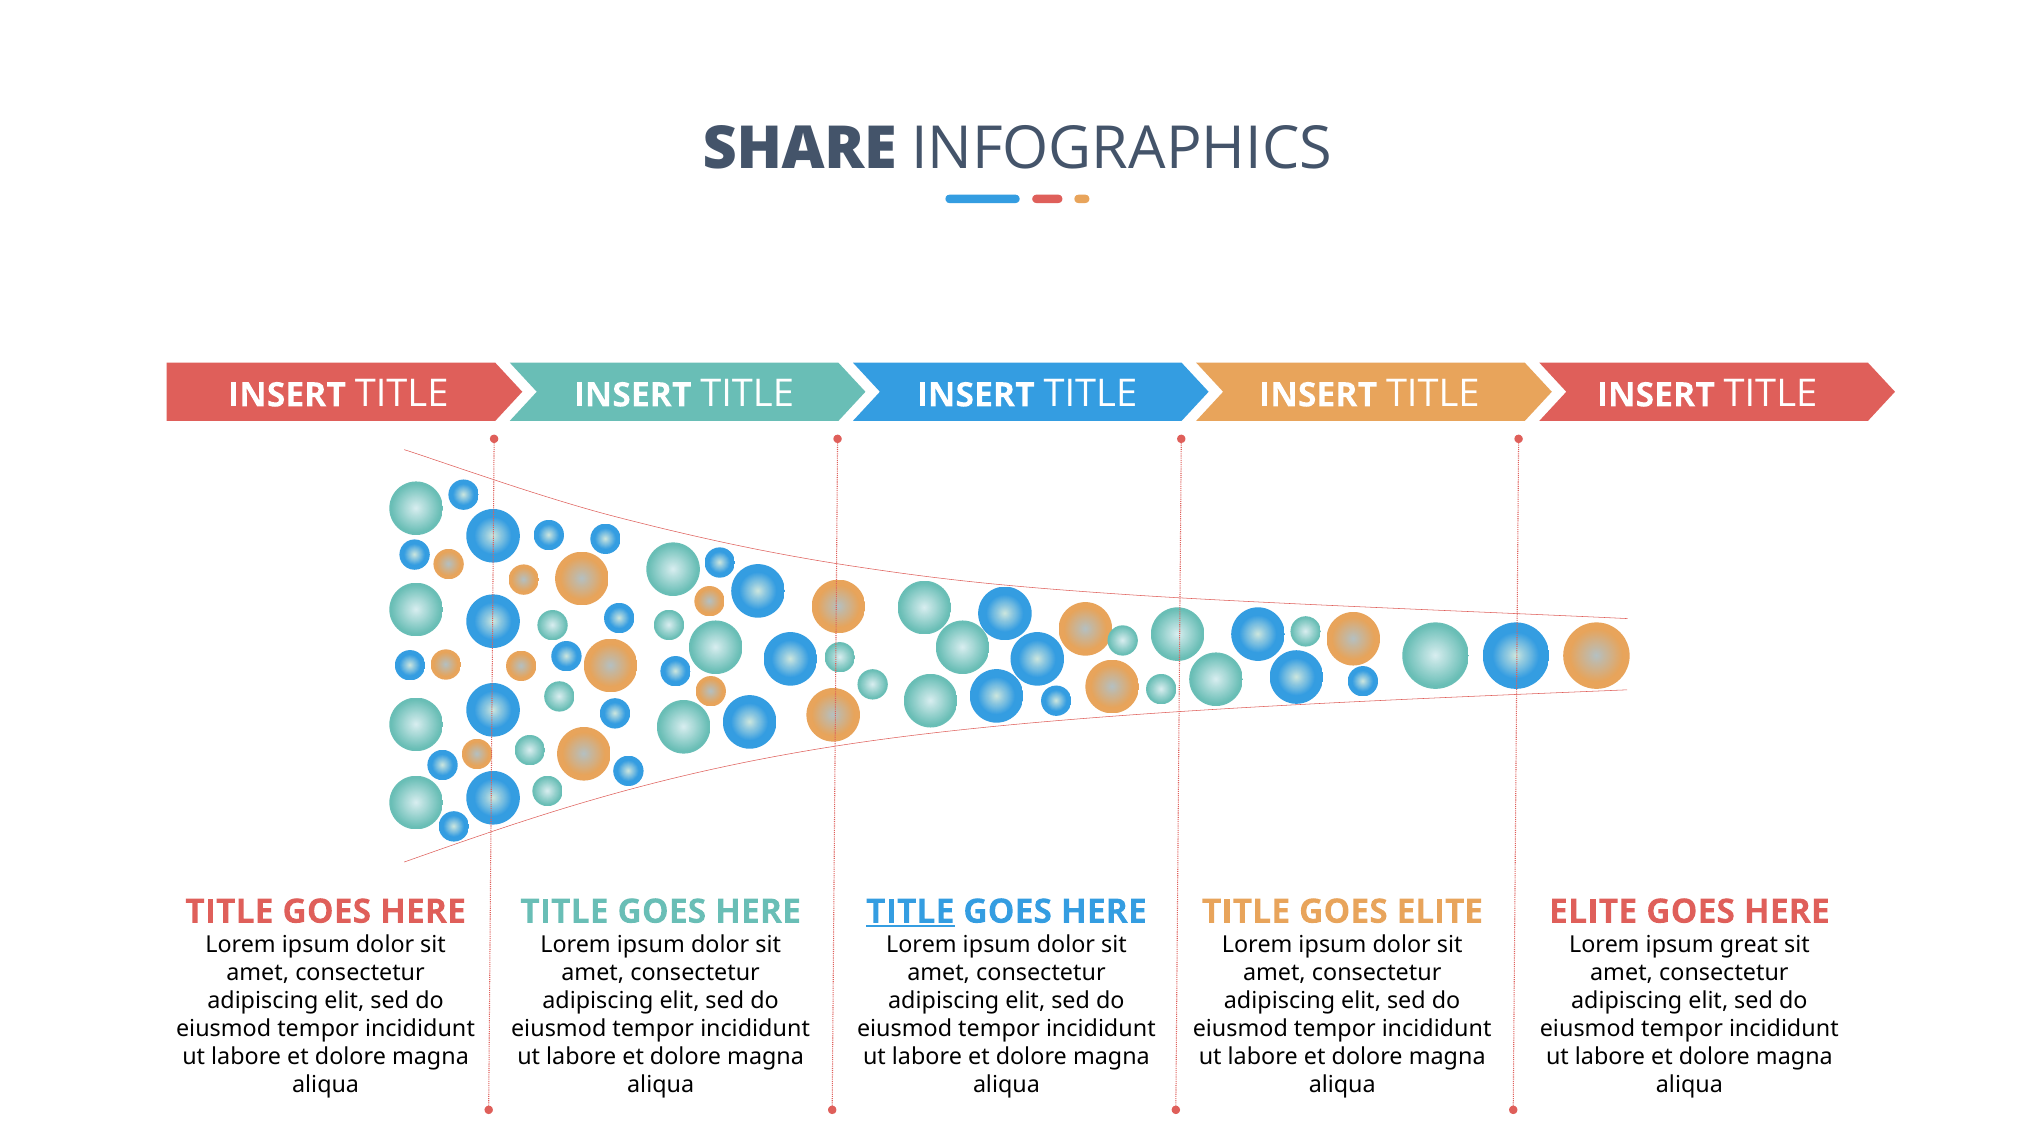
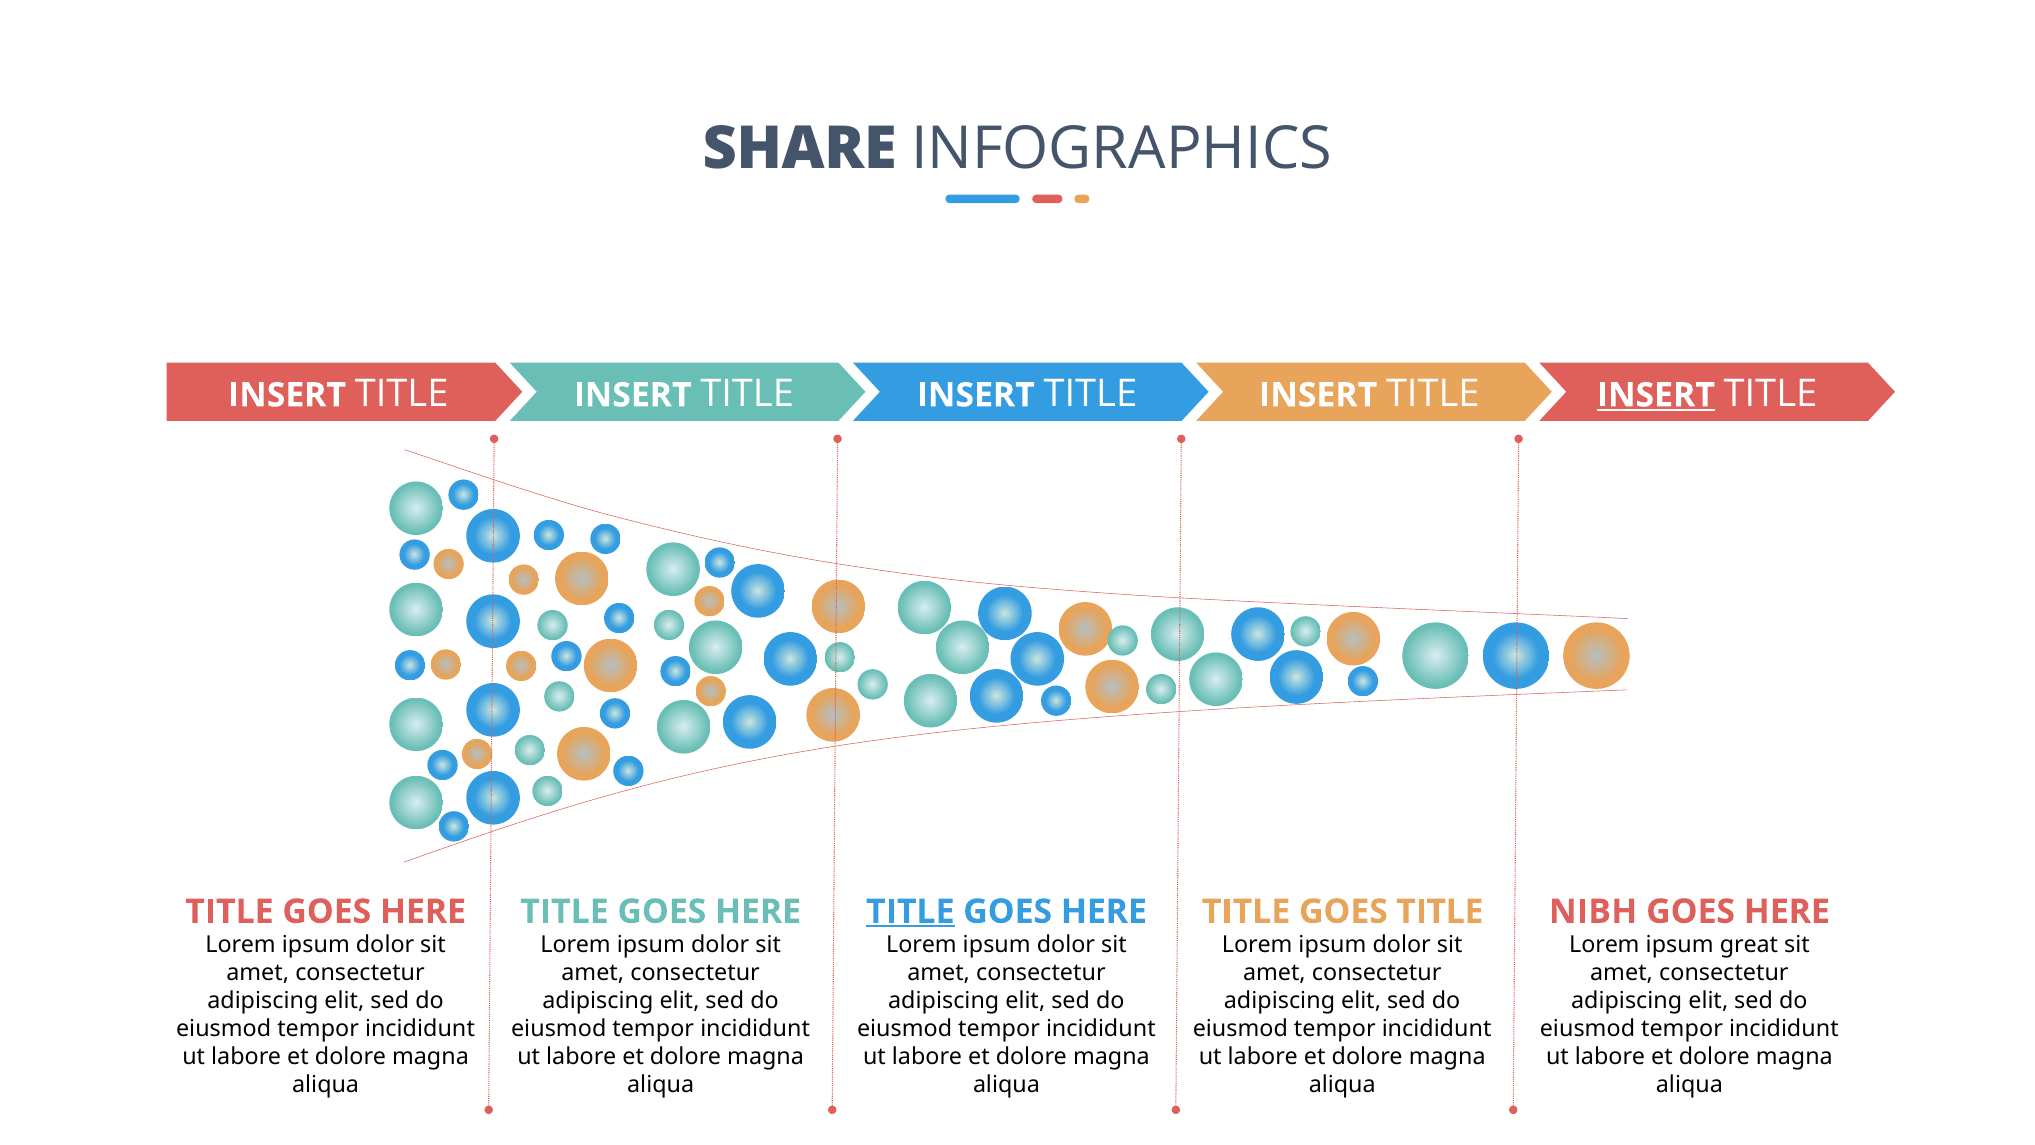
INSERT at (1656, 395) underline: none -> present
GOES ELITE: ELITE -> TITLE
ELITE at (1593, 911): ELITE -> NIBH
